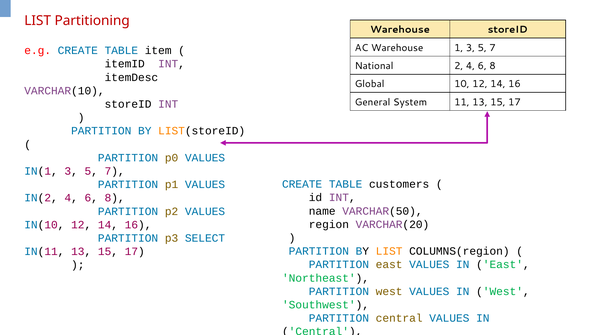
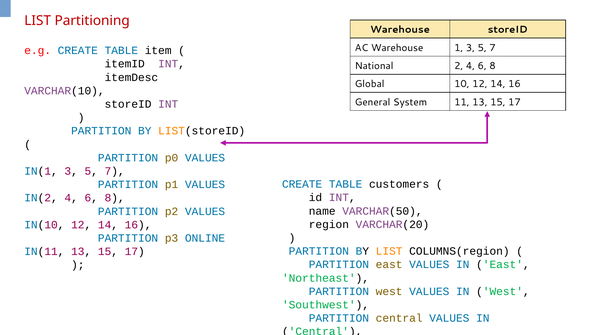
SELECT: SELECT -> ONLINE
